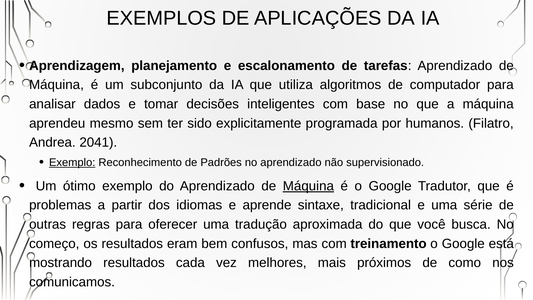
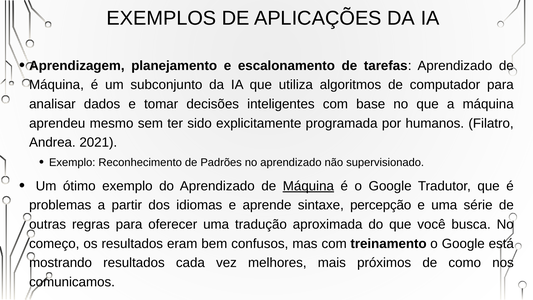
2041: 2041 -> 2021
Exemplo at (72, 162) underline: present -> none
tradicional: tradicional -> percepção
